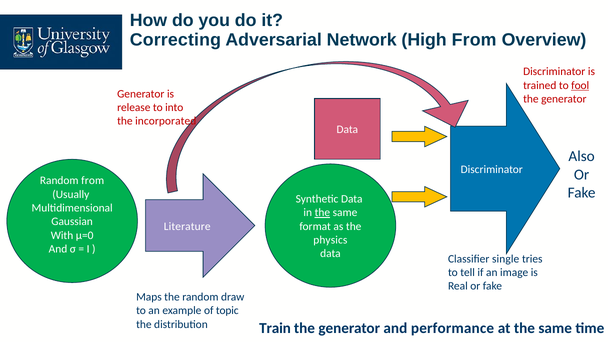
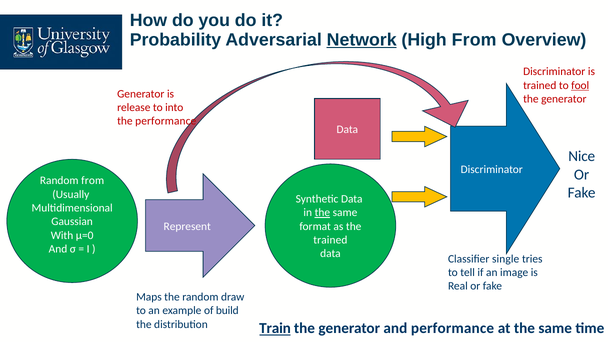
Correcting: Correcting -> Probability
Network underline: none -> present
the incorporated: incorporated -> performance
Also: Also -> Nice
Literature: Literature -> Represent
physics at (330, 240): physics -> trained
topic: topic -> build
Train underline: none -> present
